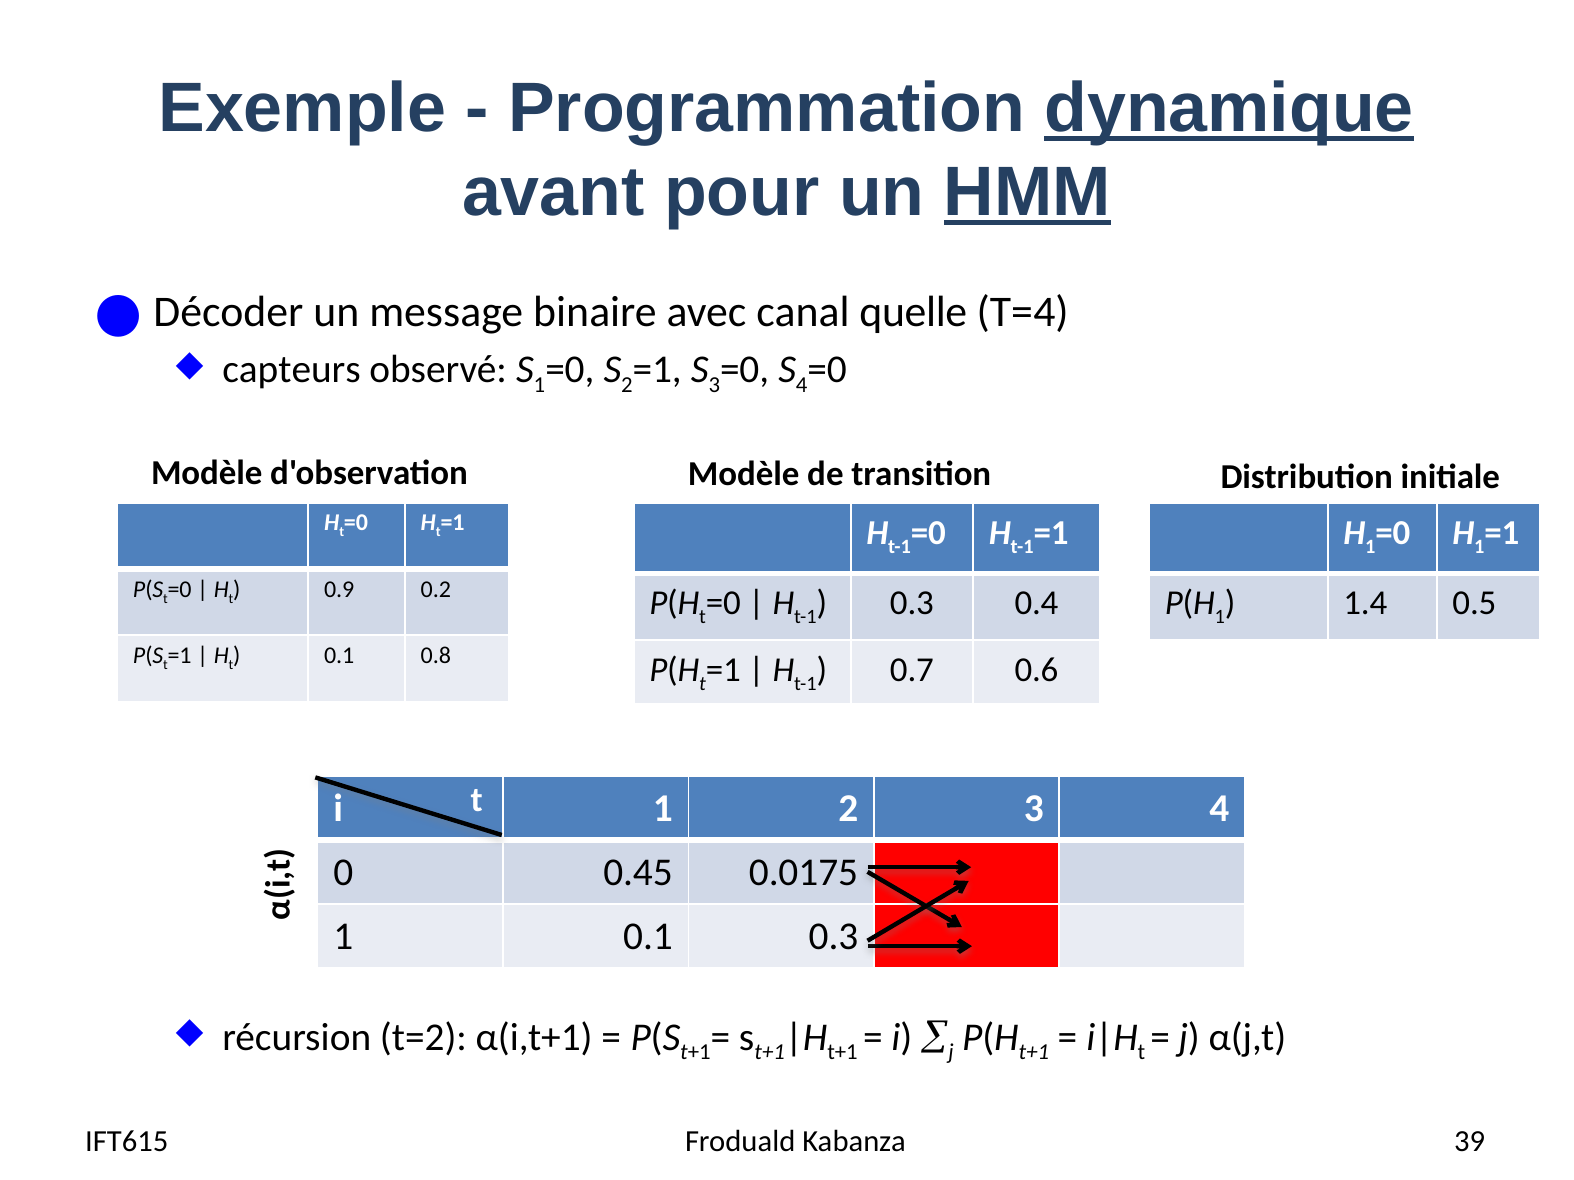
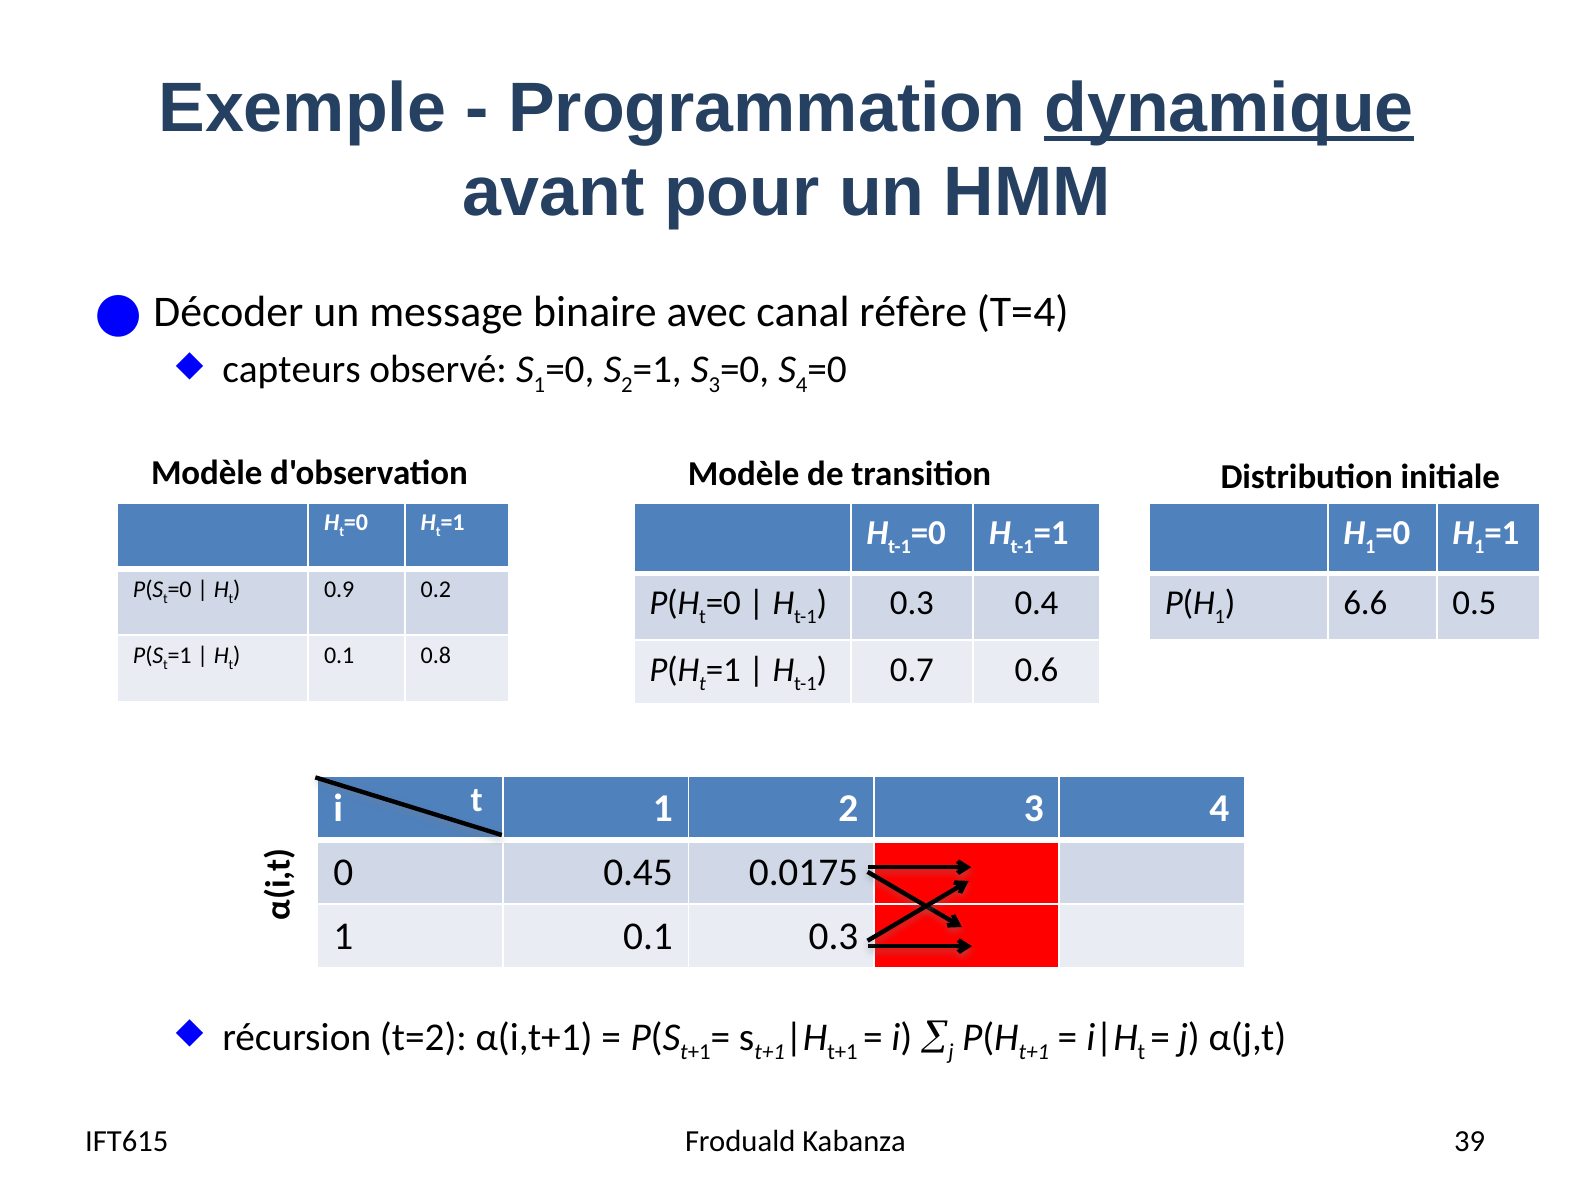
HMM underline: present -> none
quelle: quelle -> réfère
1.4: 1.4 -> 6.6
